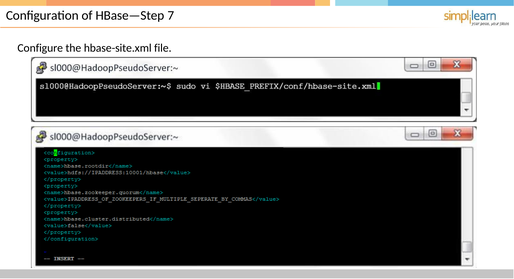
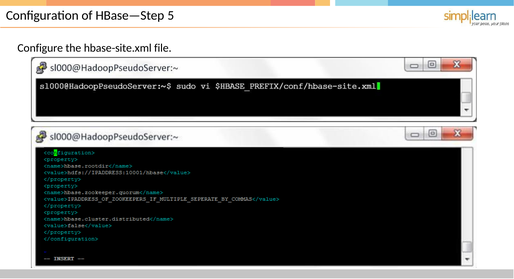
7: 7 -> 5
